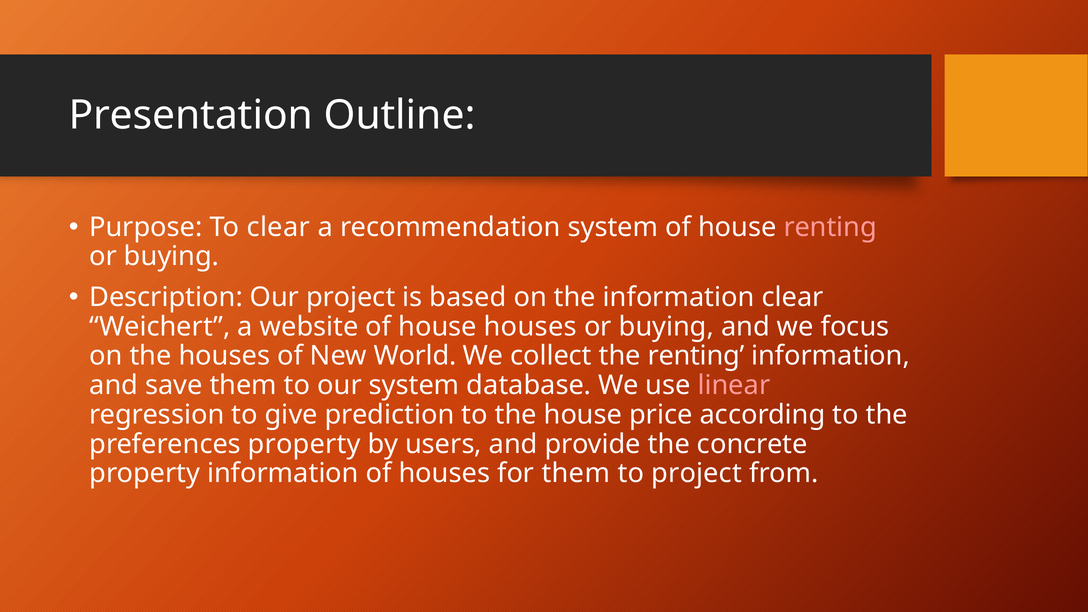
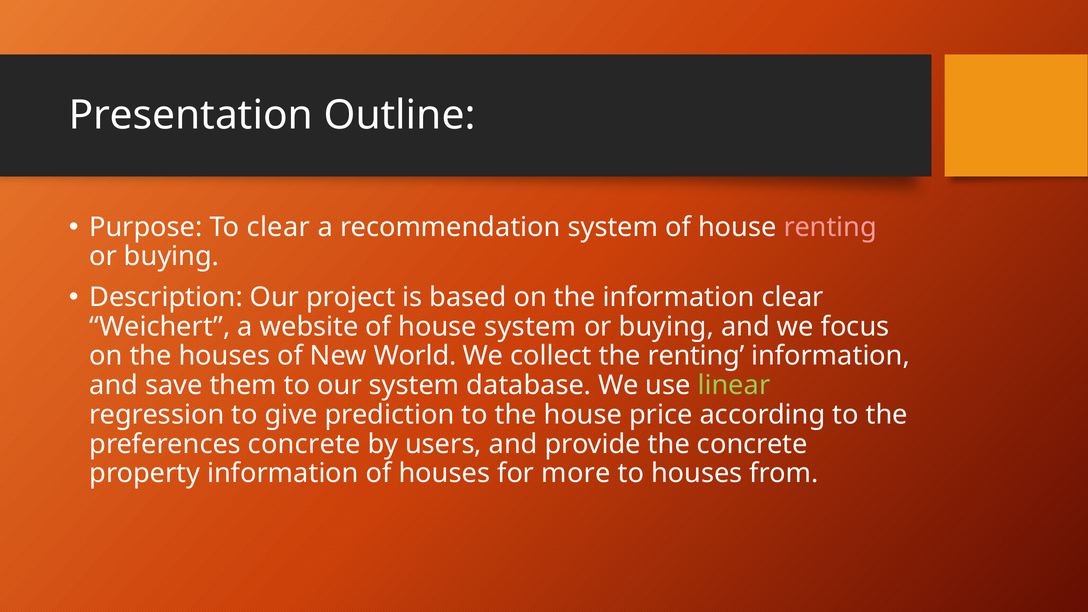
house houses: houses -> system
linear colour: pink -> light green
preferences property: property -> concrete
for them: them -> more
to project: project -> houses
